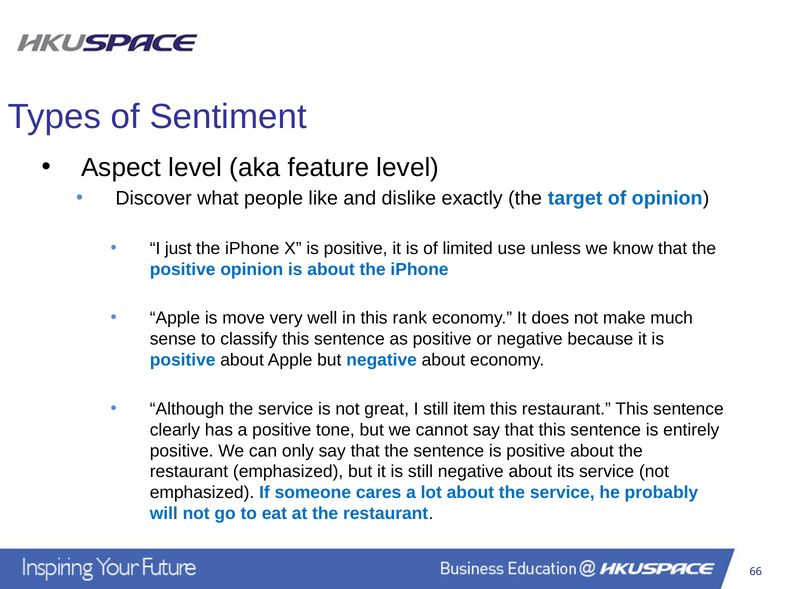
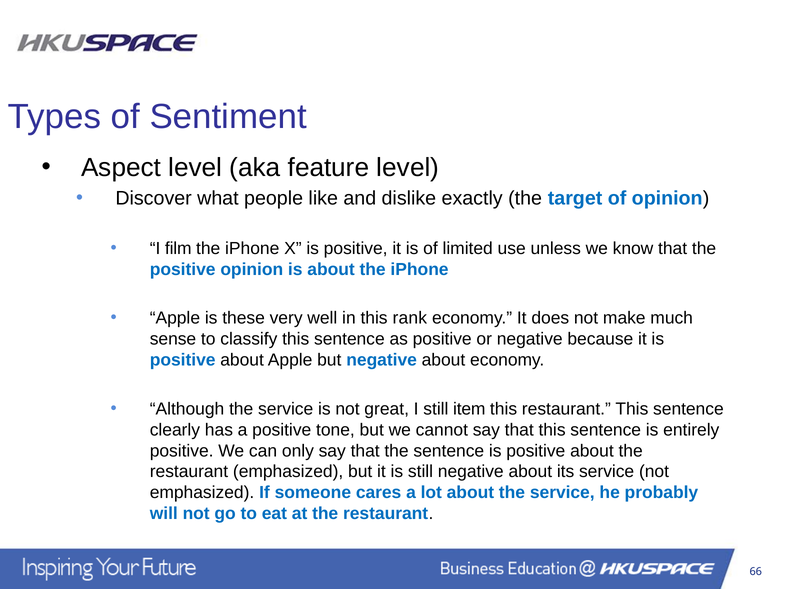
just: just -> film
move: move -> these
